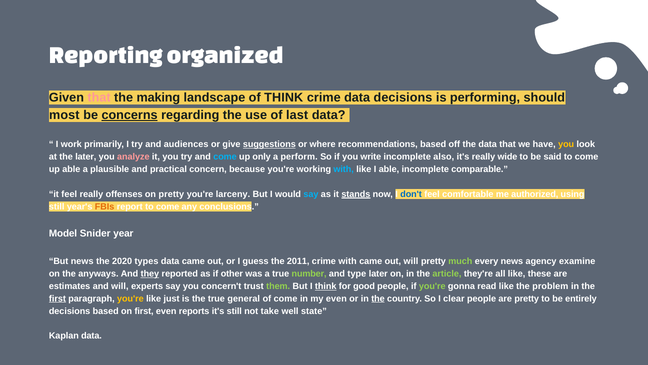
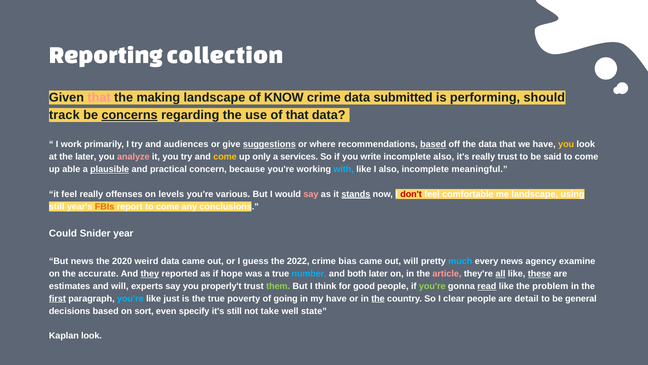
organized: organized -> collection
of THINK: THINK -> KNOW
data decisions: decisions -> submitted
most: most -> track
of last: last -> that
based at (433, 144) underline: none -> present
come at (225, 157) colour: light blue -> yellow
perform: perform -> services
really wide: wide -> trust
plausible underline: none -> present
I able: able -> also
comparable: comparable -> meaningful
on pretty: pretty -> levels
larceny: larceny -> various
say at (311, 194) colour: light blue -> pink
don't colour: blue -> red
me authorized: authorized -> landscape
Model: Model -> Could
types: types -> weird
2011: 2011 -> 2022
crime with: with -> bias
much colour: light green -> light blue
anyways: anyways -> accurate
other: other -> hope
number colour: light green -> light blue
type: type -> both
article colour: light green -> pink
all underline: none -> present
these underline: none -> present
concern't: concern't -> properly't
think at (326, 286) underline: present -> none
read underline: none -> present
you're at (130, 298) colour: yellow -> light blue
general: general -> poverty
of come: come -> going
my even: even -> have
are pretty: pretty -> detail
entirely: entirely -> general
on first: first -> sort
reports: reports -> specify
Kaplan data: data -> look
